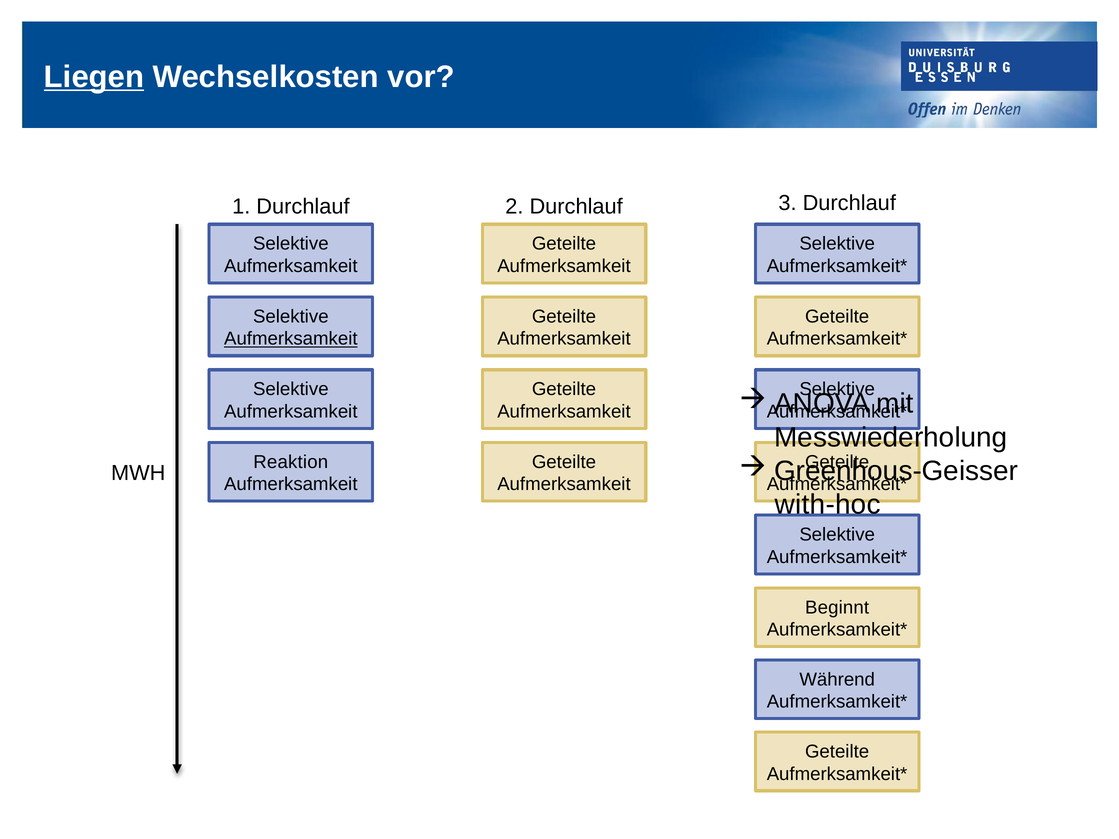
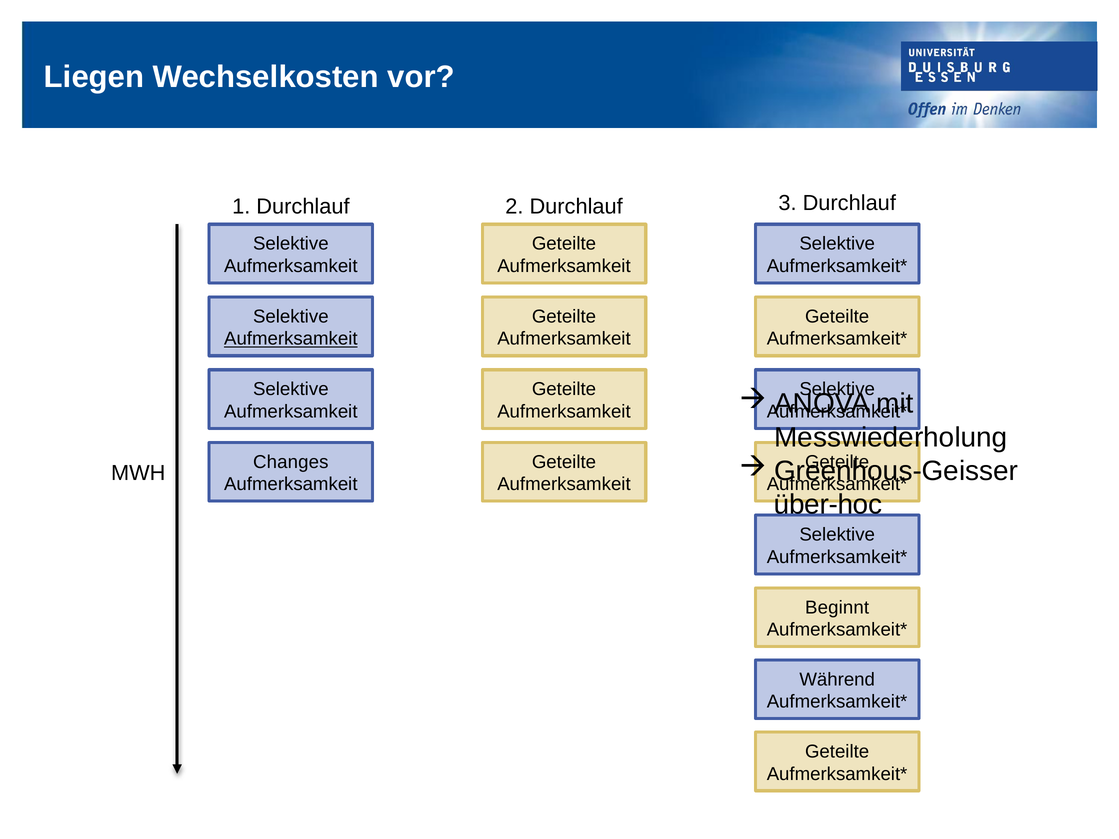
Liegen underline: present -> none
Reaktion: Reaktion -> Changes
with-hoc: with-hoc -> über-hoc
